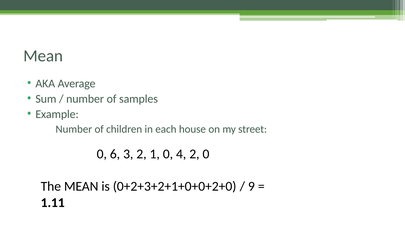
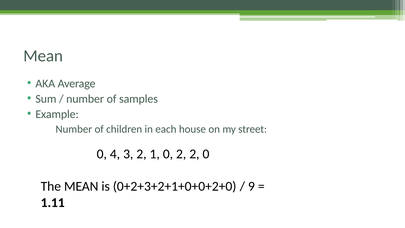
6: 6 -> 4
0 4: 4 -> 2
